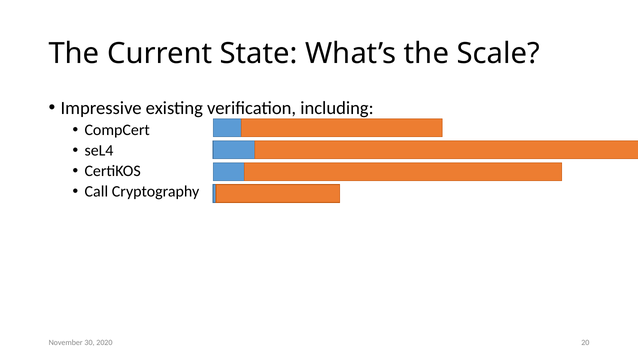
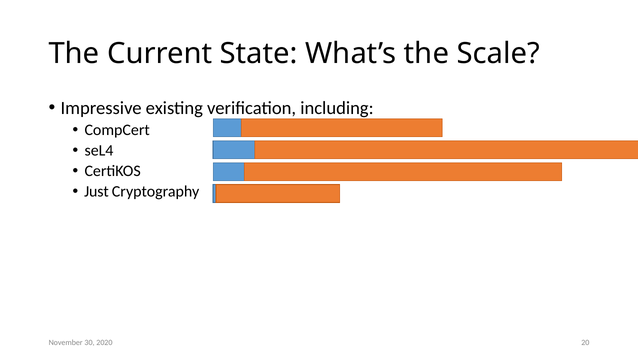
Call: Call -> Just
